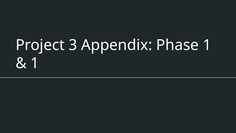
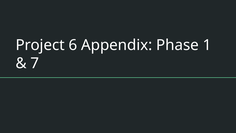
3: 3 -> 6
1 at (35, 63): 1 -> 7
